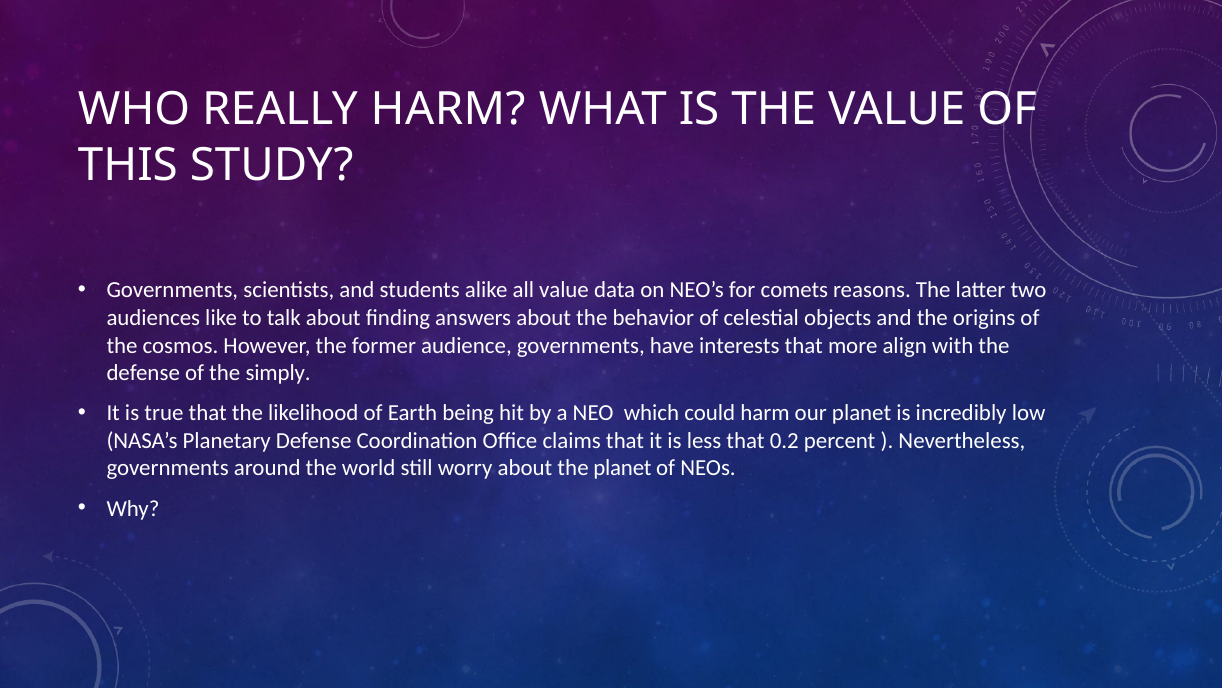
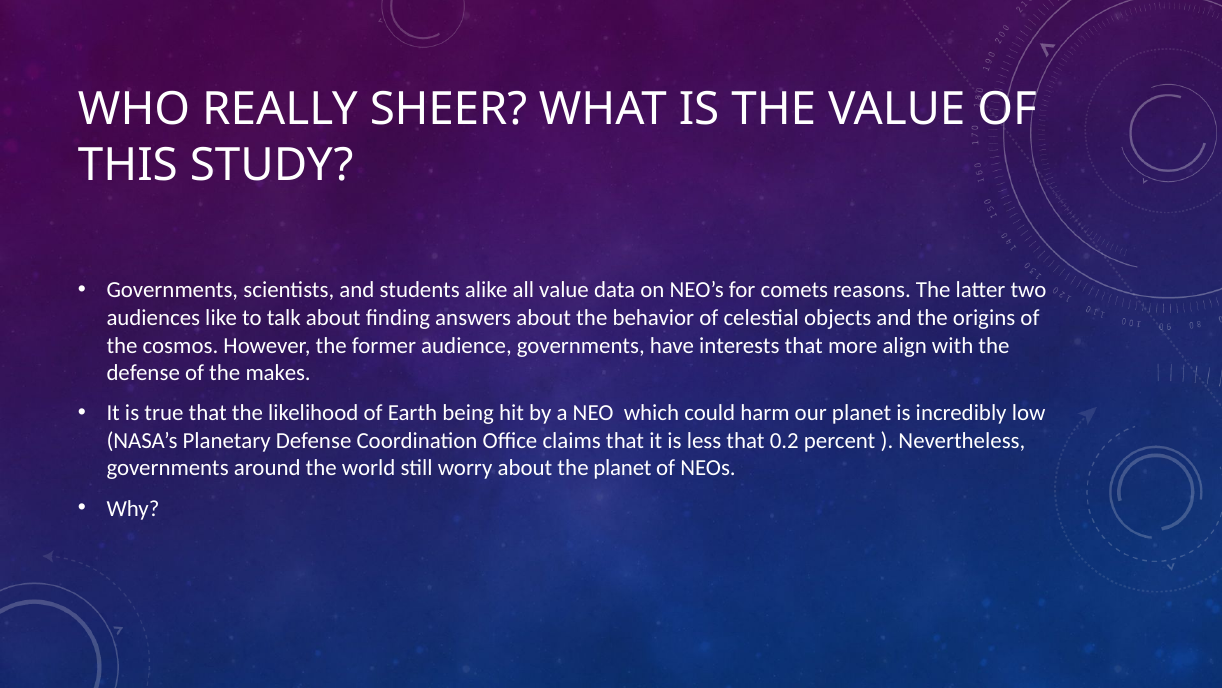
REALLY HARM: HARM -> SHEER
simply: simply -> makes
